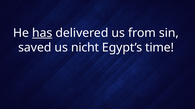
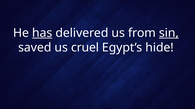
sin underline: none -> present
nicht: nicht -> cruel
time: time -> hide
